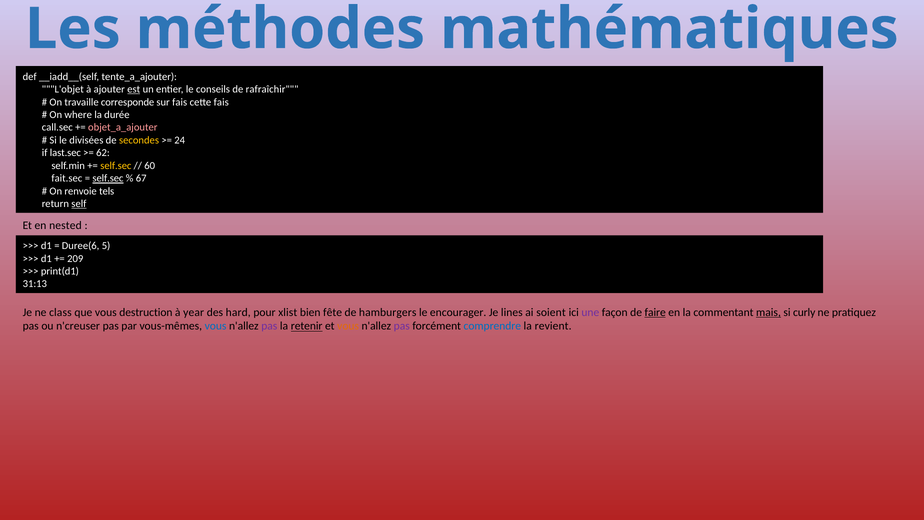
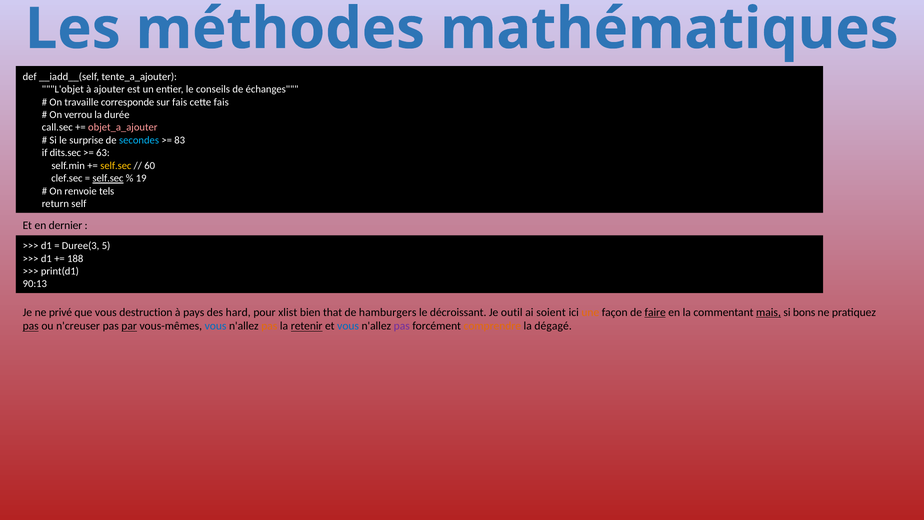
est underline: present -> none
rafraîchir: rafraîchir -> échanges
where: where -> verrou
divisées: divisées -> surprise
secondes colour: yellow -> light blue
24: 24 -> 83
last.sec: last.sec -> dits.sec
62: 62 -> 63
fait.sec: fait.sec -> clef.sec
67: 67 -> 19
self underline: present -> none
nested: nested -> dernier
Duree(6: Duree(6 -> Duree(3
209: 209 -> 188
31:13: 31:13 -> 90:13
class: class -> privé
year: year -> pays
fête: fête -> that
encourager: encourager -> décroissant
lines: lines -> outil
une colour: purple -> orange
curly: curly -> bons
pas at (31, 326) underline: none -> present
par underline: none -> present
pas at (269, 326) colour: purple -> orange
vous at (348, 326) colour: orange -> blue
comprendre colour: blue -> orange
revient: revient -> dégagé
